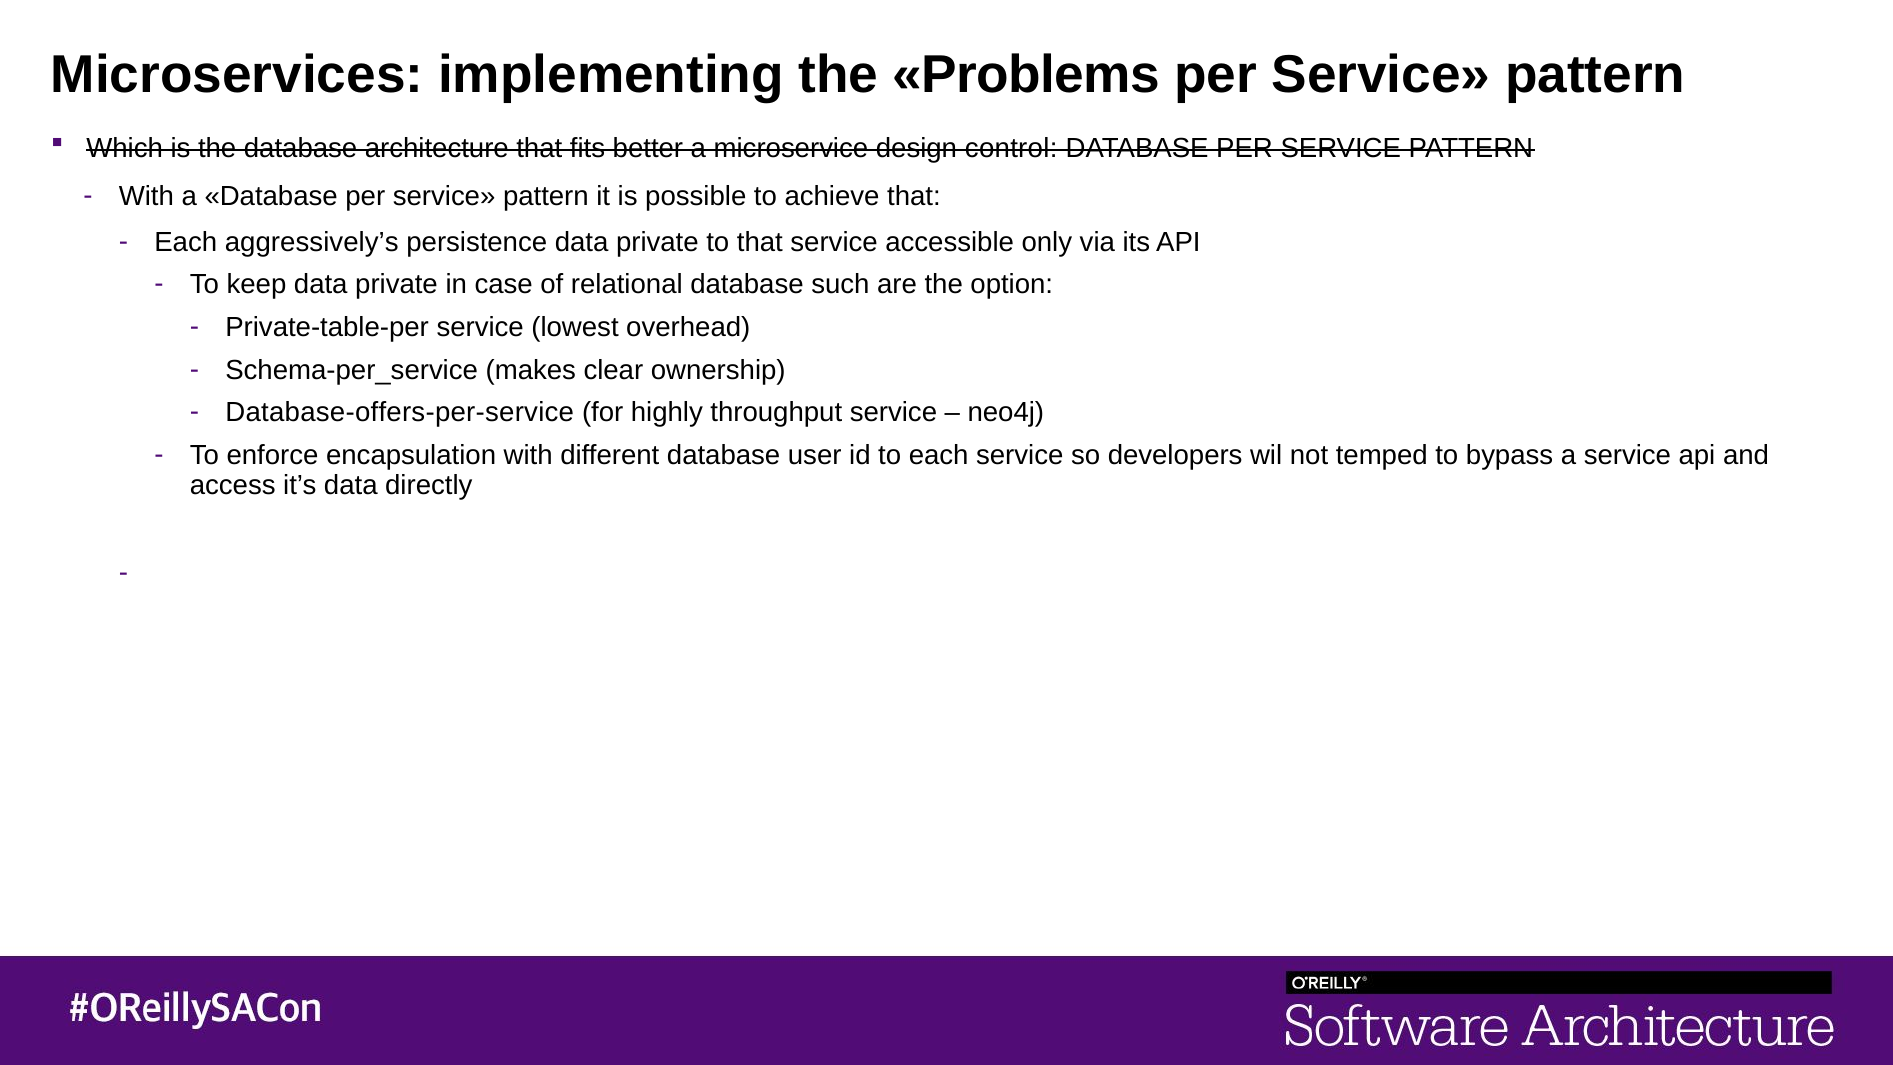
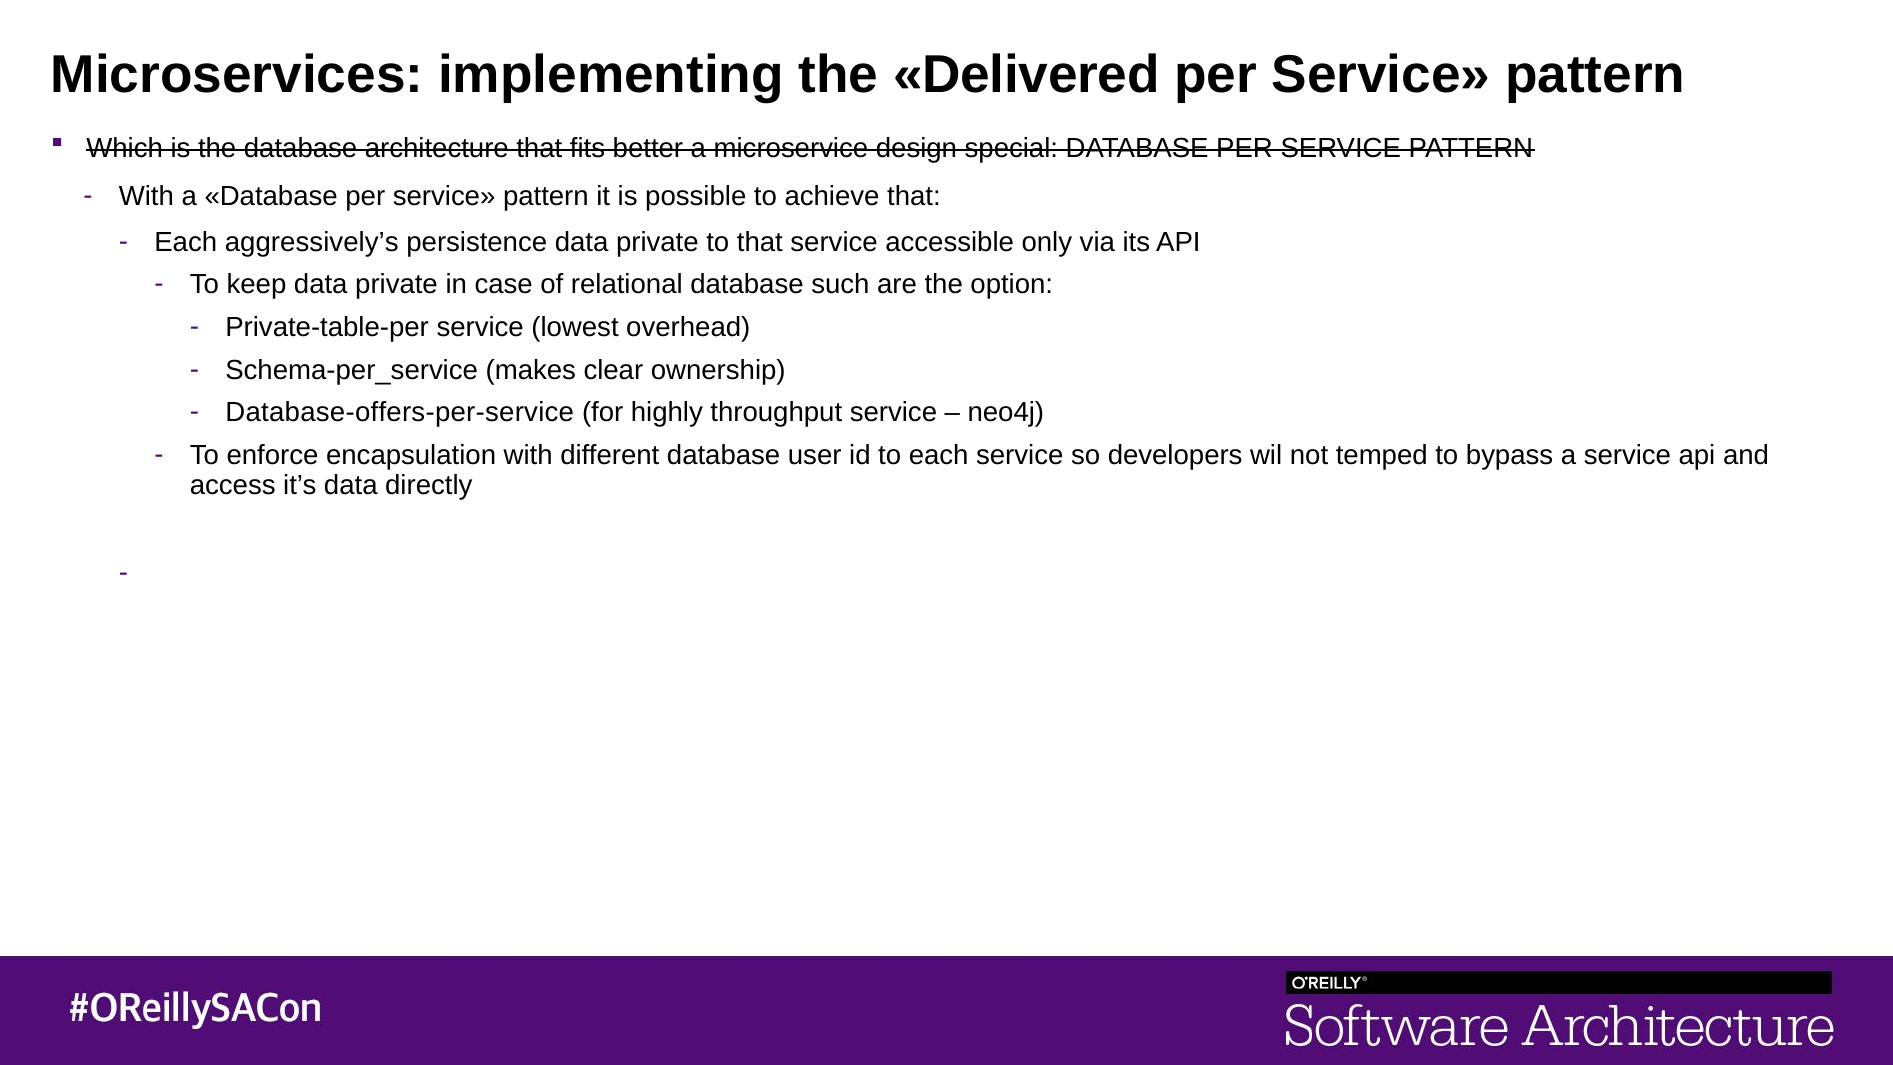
Problems: Problems -> Delivered
control: control -> special
